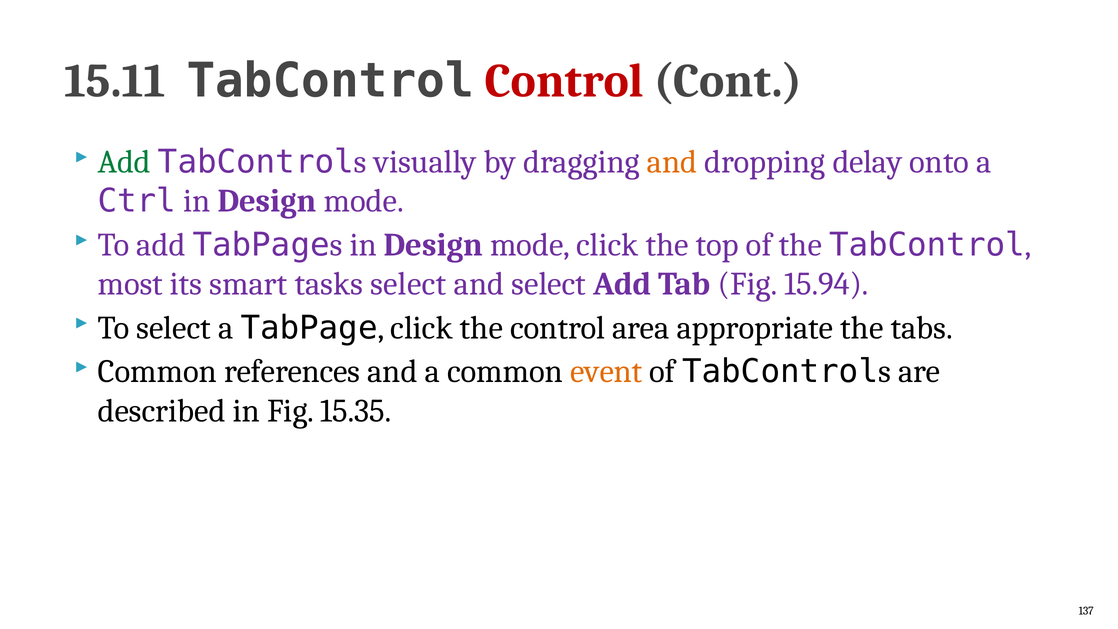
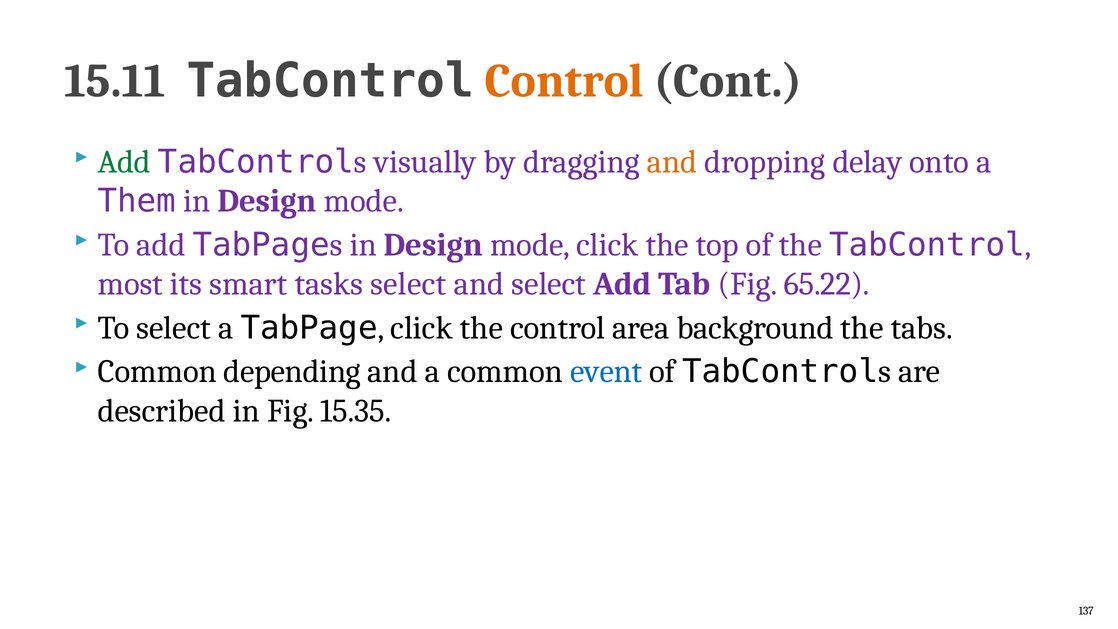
Control at (564, 81) colour: red -> orange
Ctrl: Ctrl -> Them
15.94: 15.94 -> 65.22
appropriate: appropriate -> background
references: references -> depending
event colour: orange -> blue
